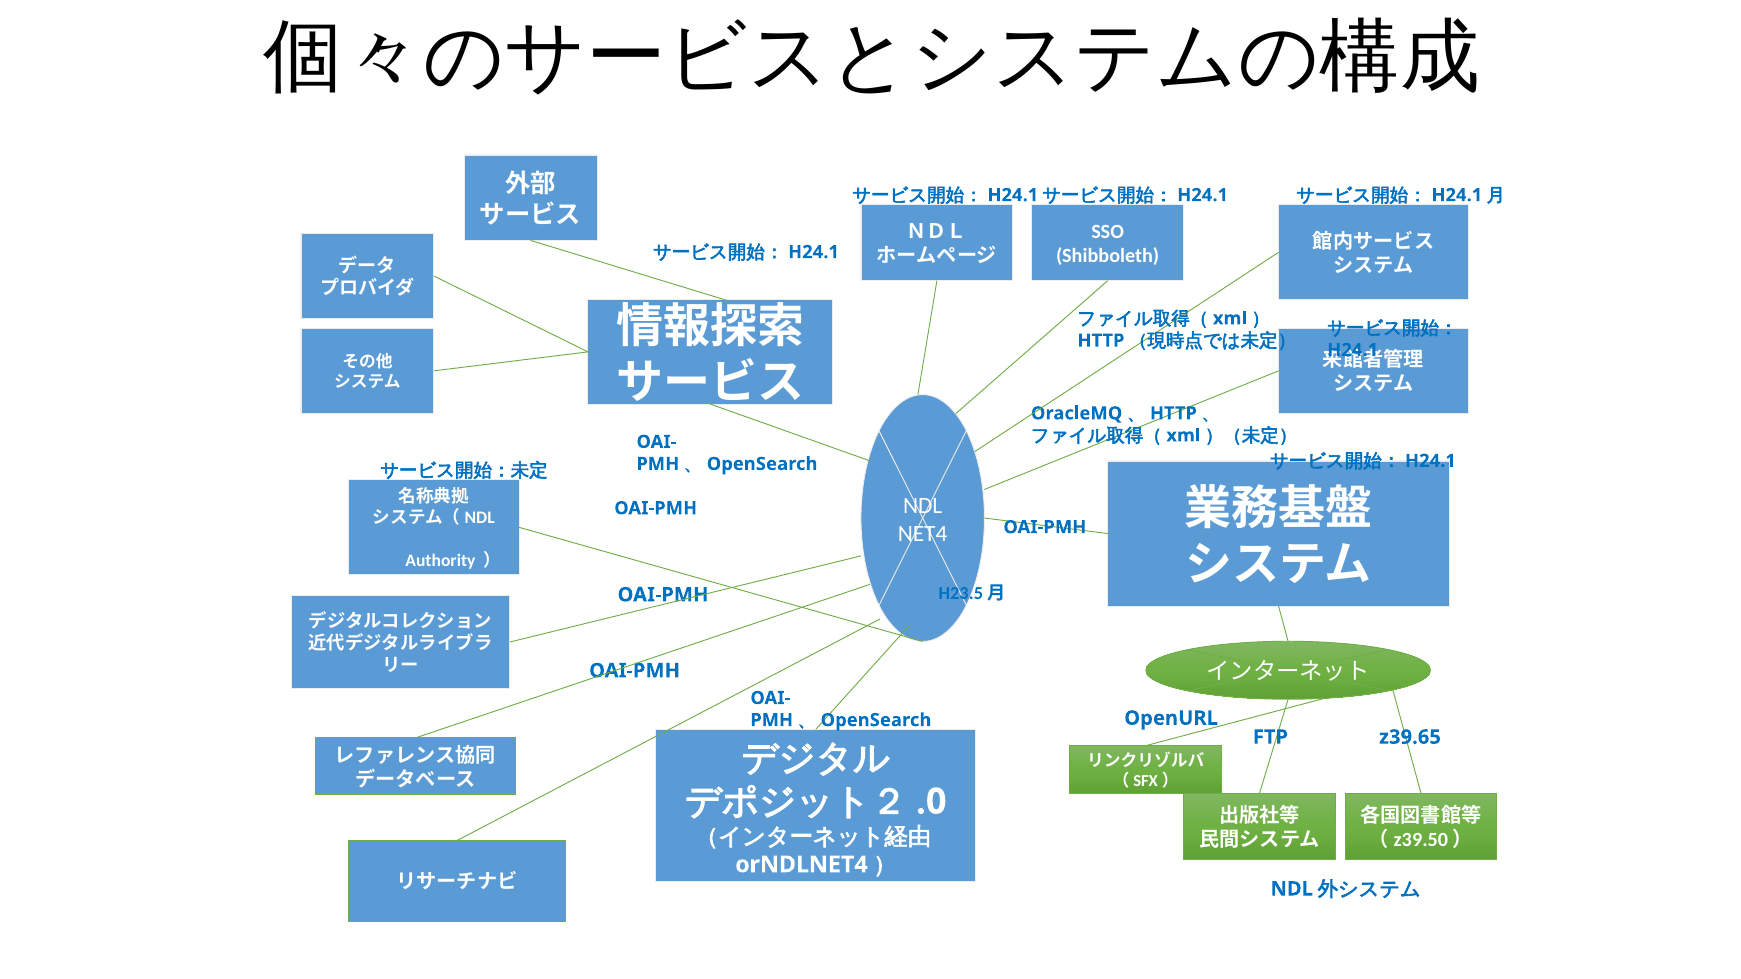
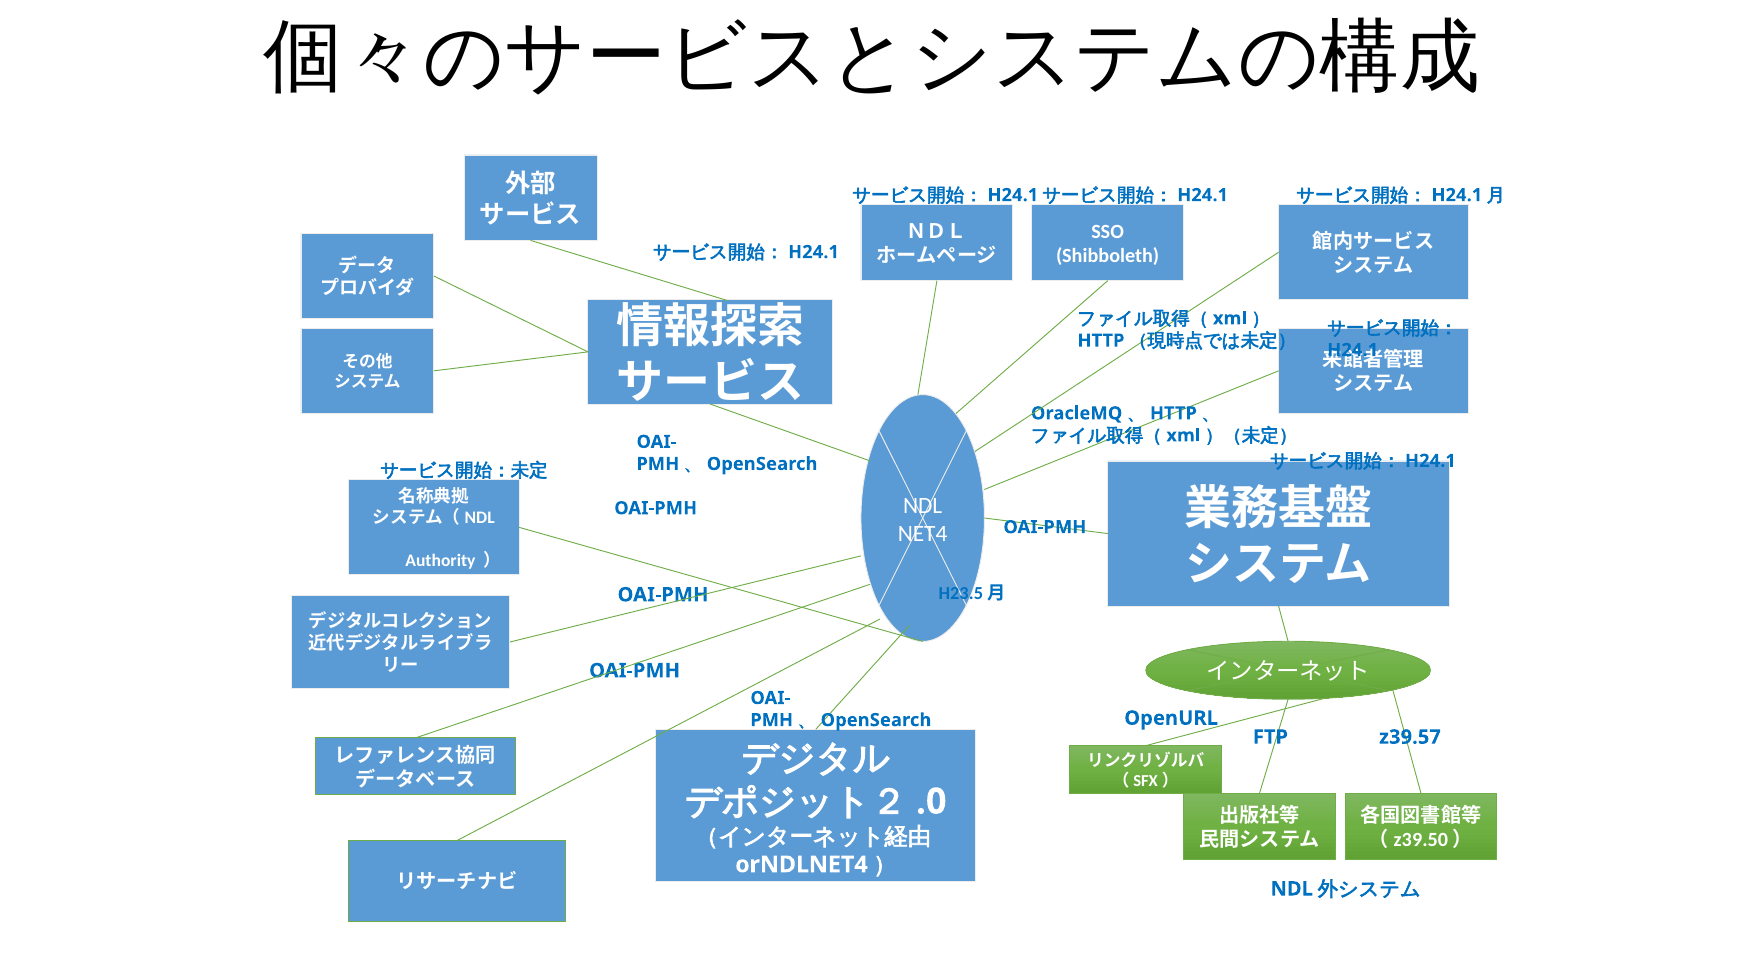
z39.65: z39.65 -> z39.57
